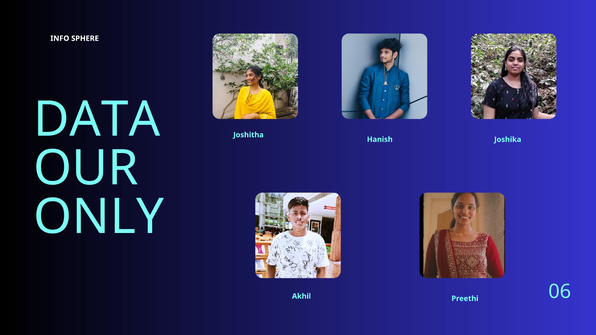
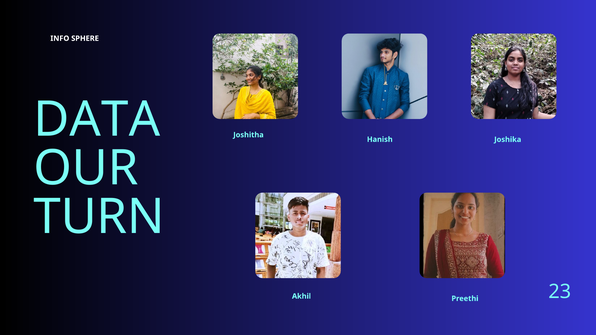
ONLY: ONLY -> TURN
06: 06 -> 23
